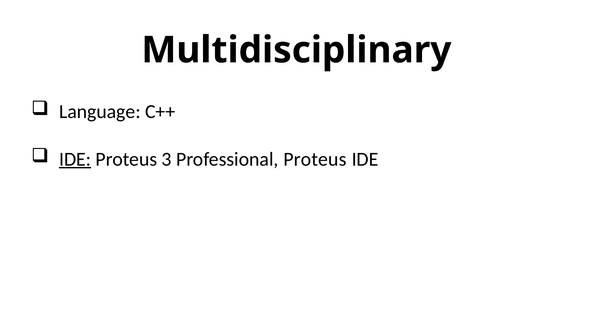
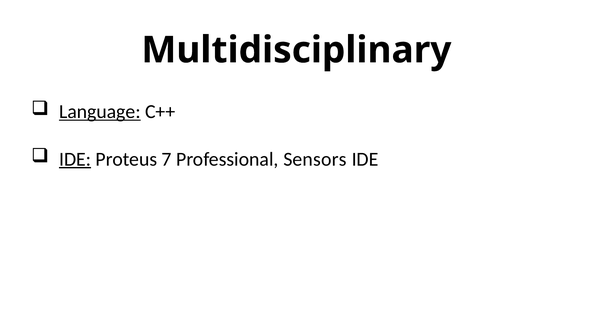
Language underline: none -> present
3: 3 -> 7
Professional Proteus: Proteus -> Sensors
